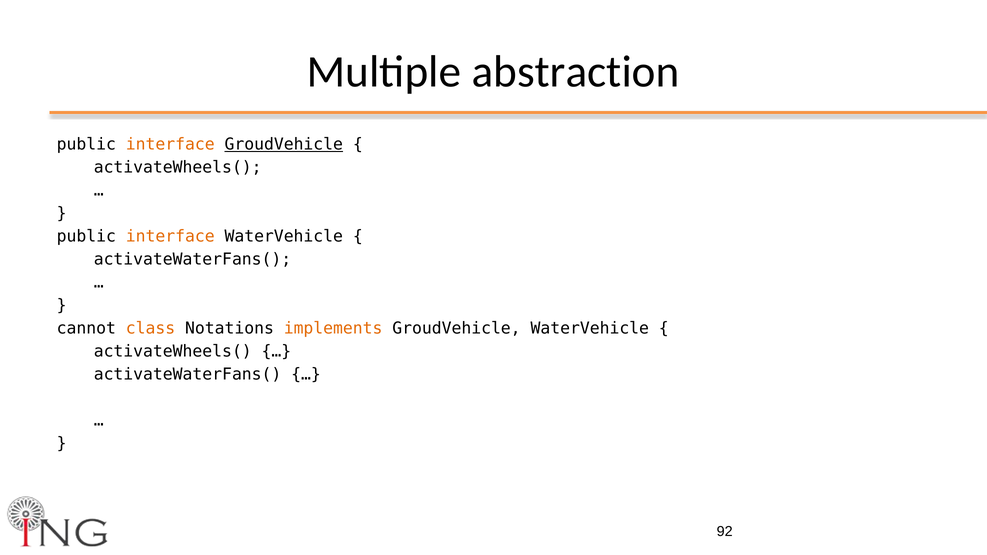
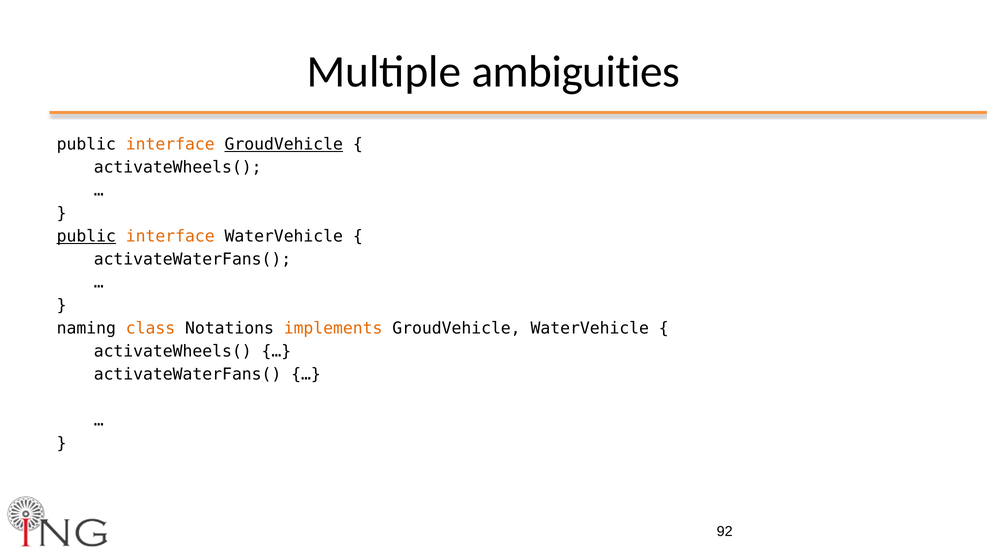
abstraction: abstraction -> ambiguities
public at (86, 236) underline: none -> present
cannot: cannot -> naming
